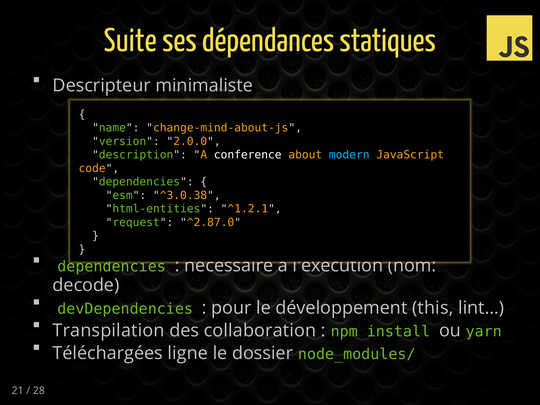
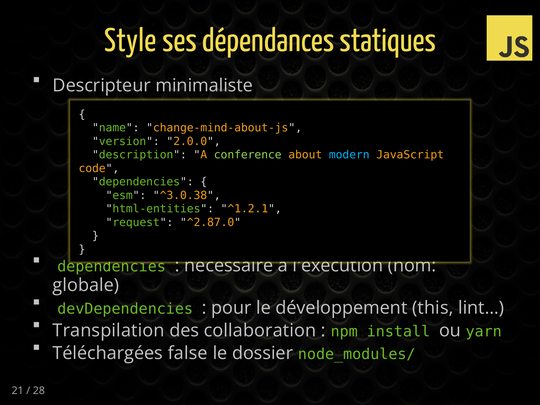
Suite: Suite -> Style
conference colour: white -> light green
decode: decode -> globale
ligne: ligne -> false
